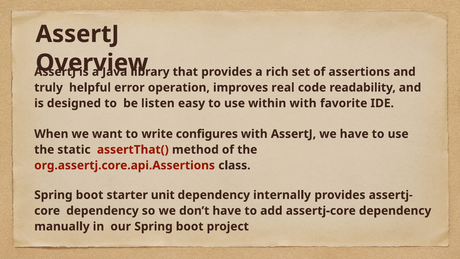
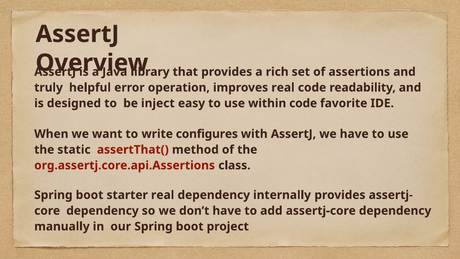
listen: listen -> inject
within with: with -> code
starter unit: unit -> real
